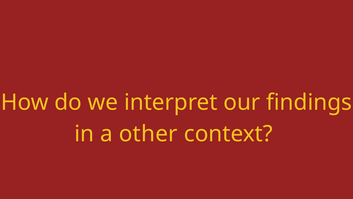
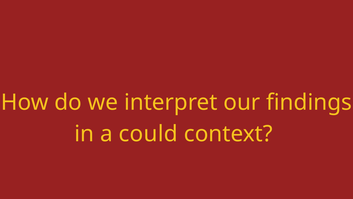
other: other -> could
